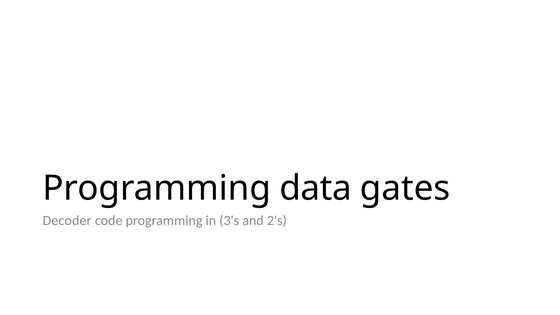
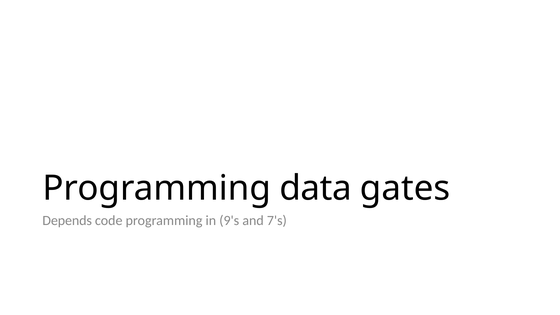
Decoder: Decoder -> Depends
3's: 3's -> 9's
2's: 2's -> 7's
